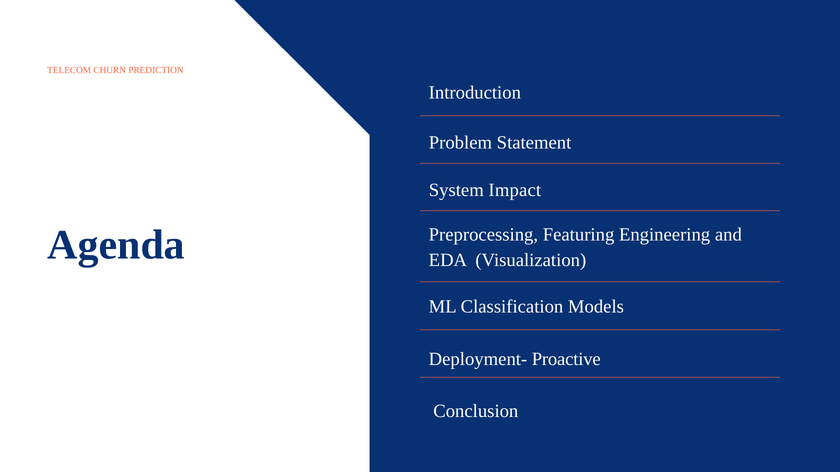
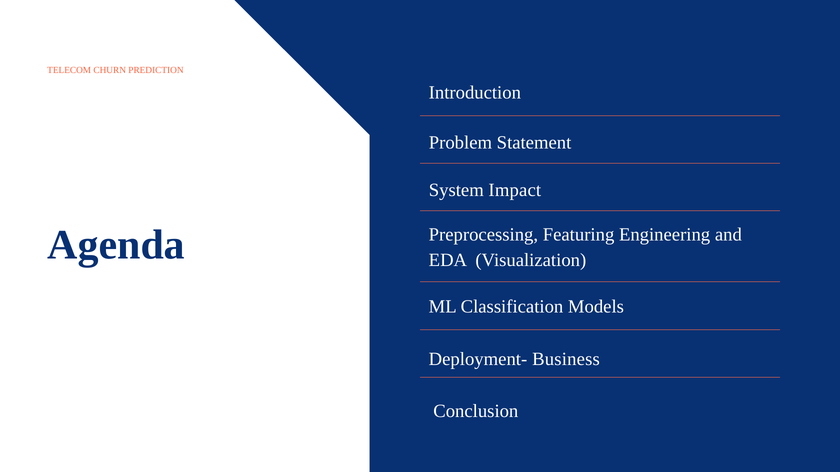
Proactive: Proactive -> Business
